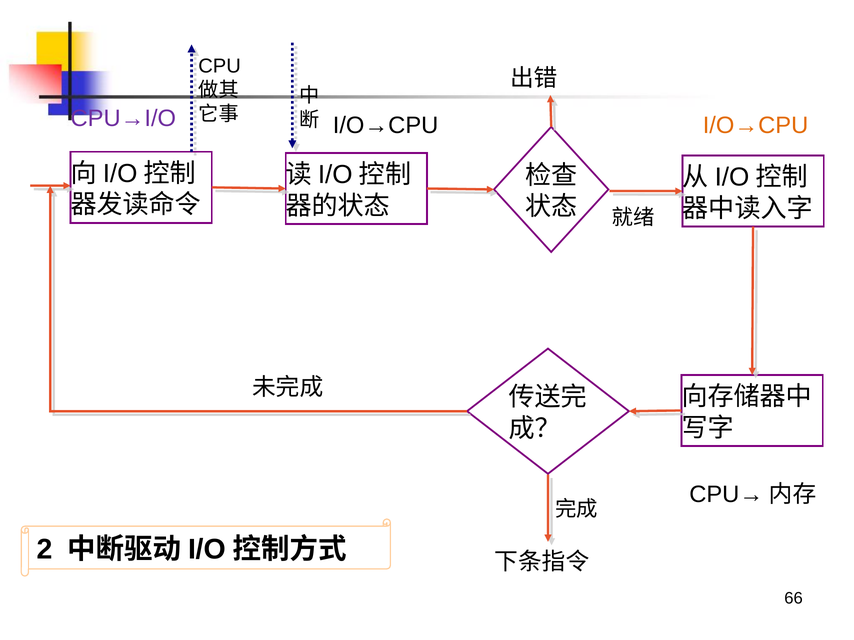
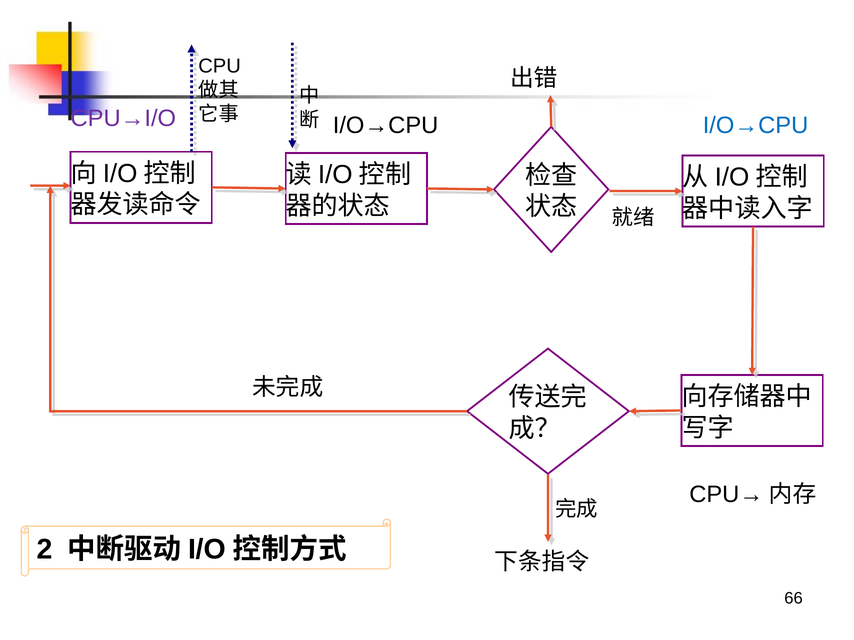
I/O→CPU at (756, 125) colour: orange -> blue
